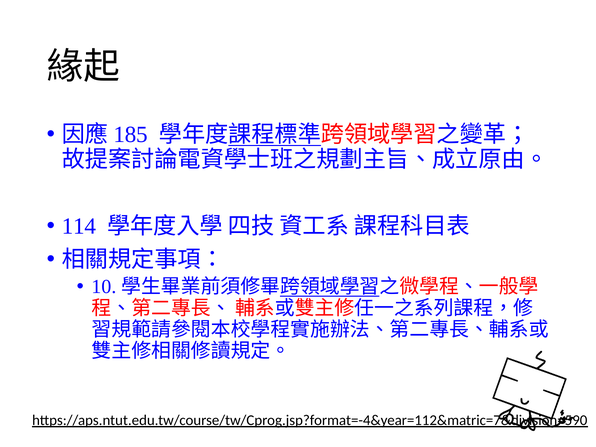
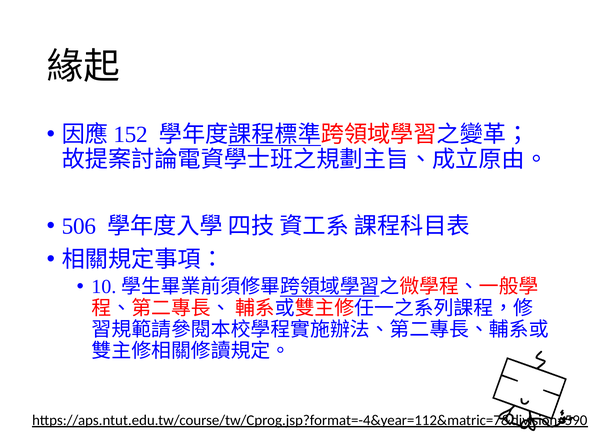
185: 185 -> 152
114: 114 -> 506
